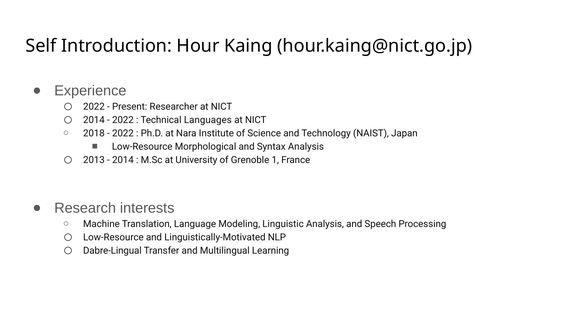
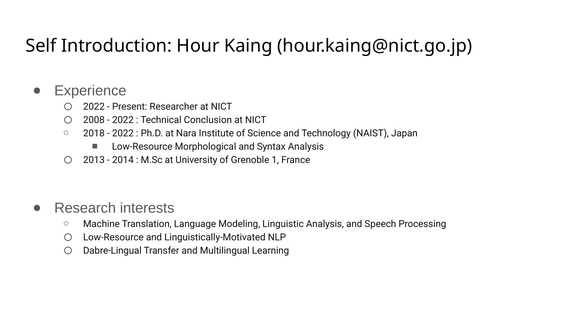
2014 at (94, 120): 2014 -> 2008
Languages: Languages -> Conclusion
